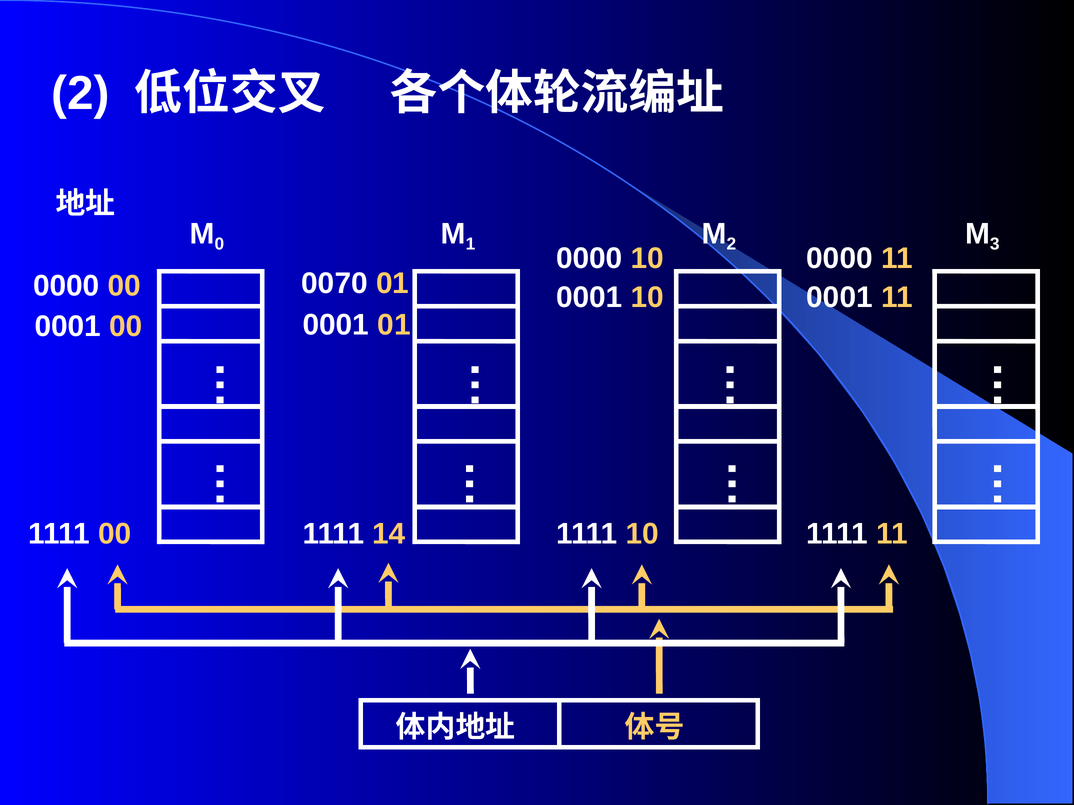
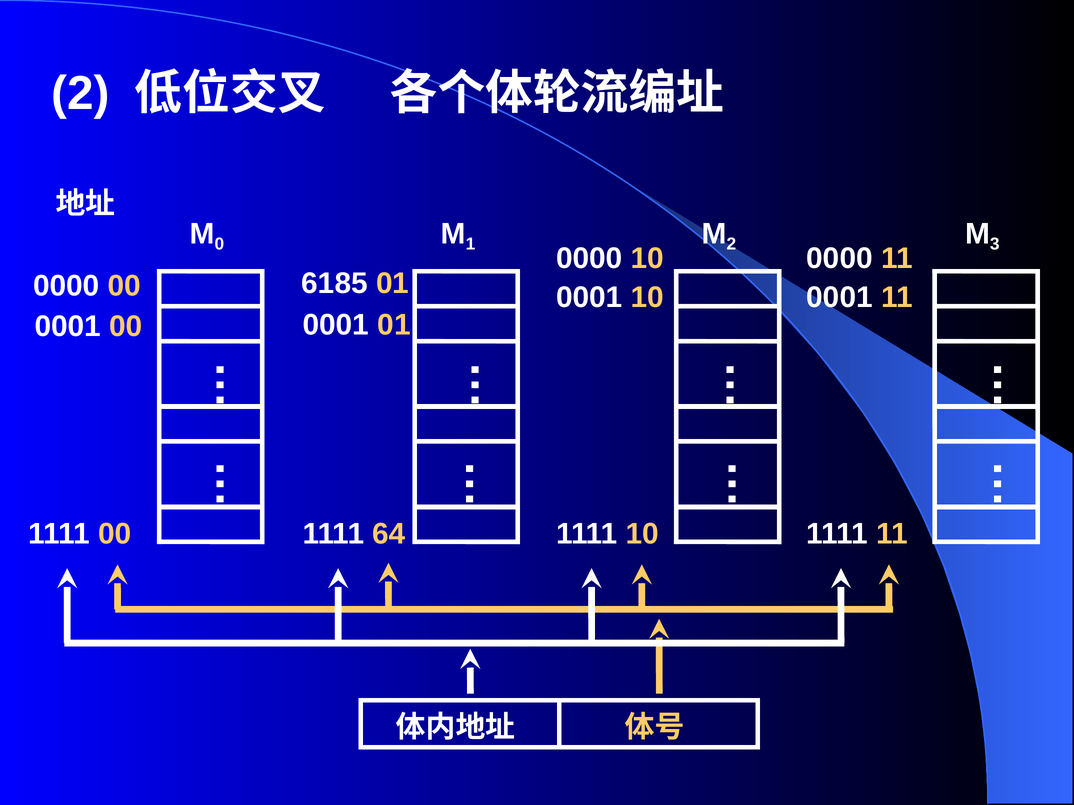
0070: 0070 -> 6185
14: 14 -> 64
